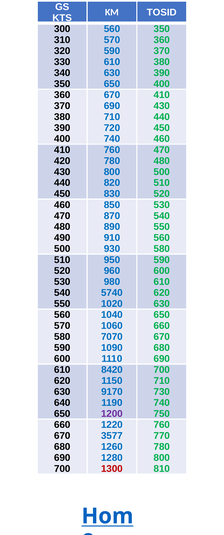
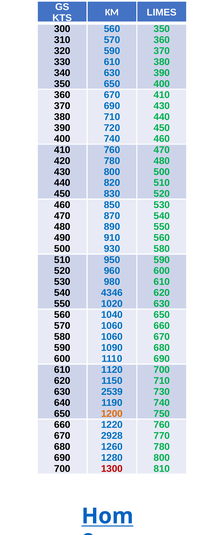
TOSID: TOSID -> LIMES
5740: 5740 -> 4346
7070 at (112, 337): 7070 -> 1060
8420: 8420 -> 1120
9170: 9170 -> 2539
1200 colour: purple -> orange
3577: 3577 -> 2928
